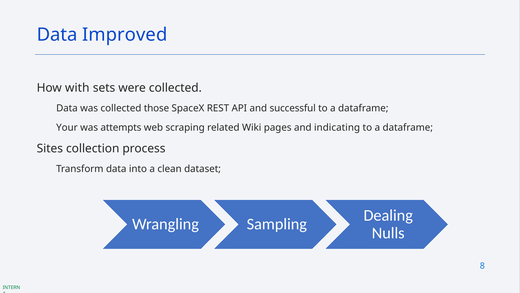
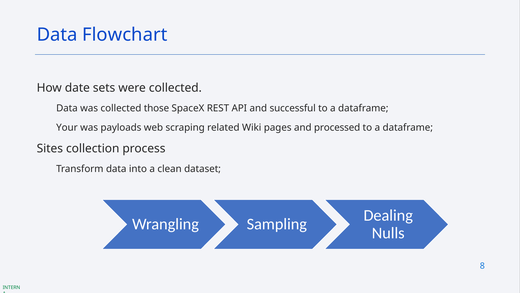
Improved: Improved -> Flowchart
with: with -> date
attempts: attempts -> payloads
indicating: indicating -> processed
